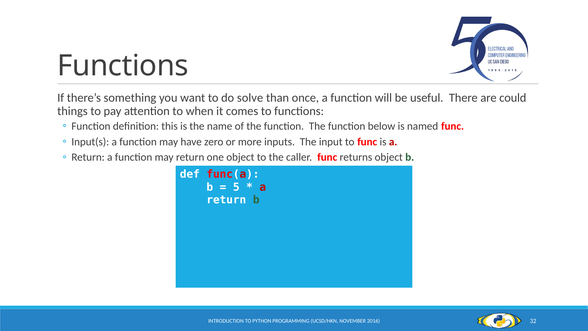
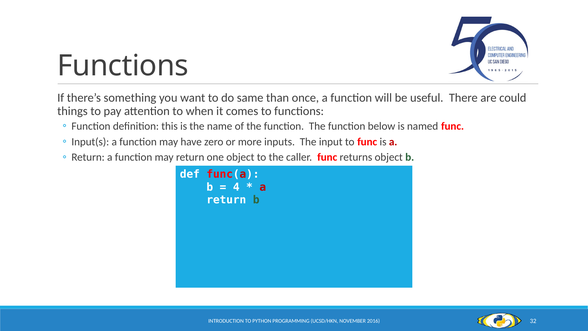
solve: solve -> same
5: 5 -> 4
